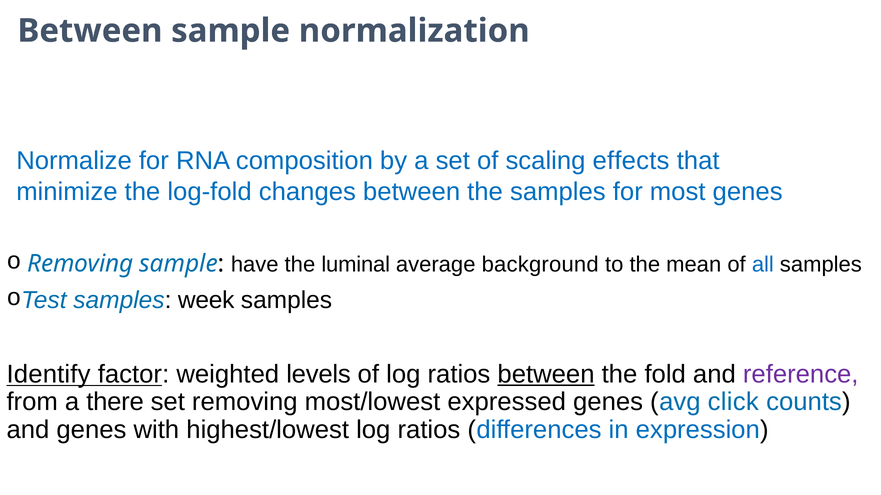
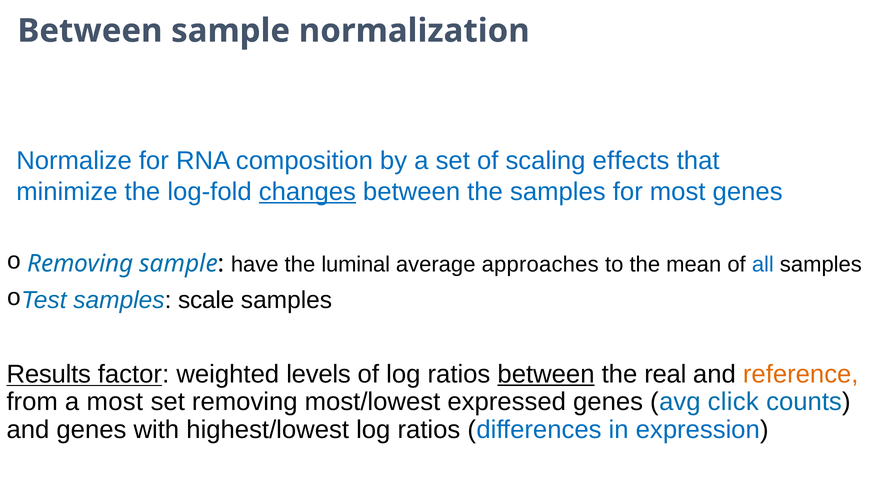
changes underline: none -> present
background: background -> approaches
week: week -> scale
Identify: Identify -> Results
fold: fold -> real
reference colour: purple -> orange
a there: there -> most
